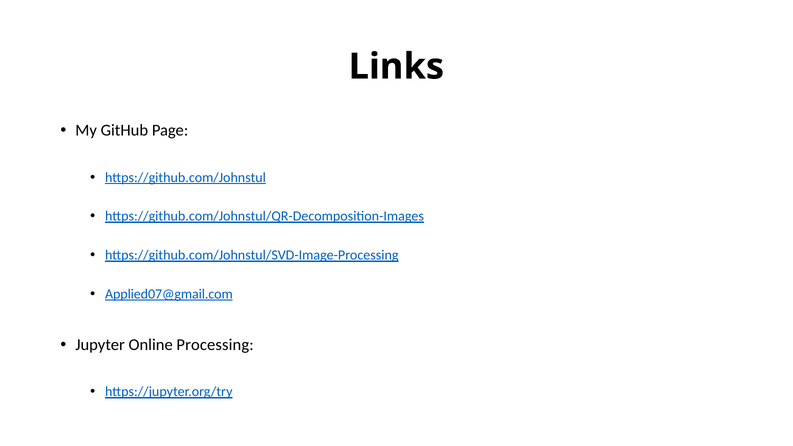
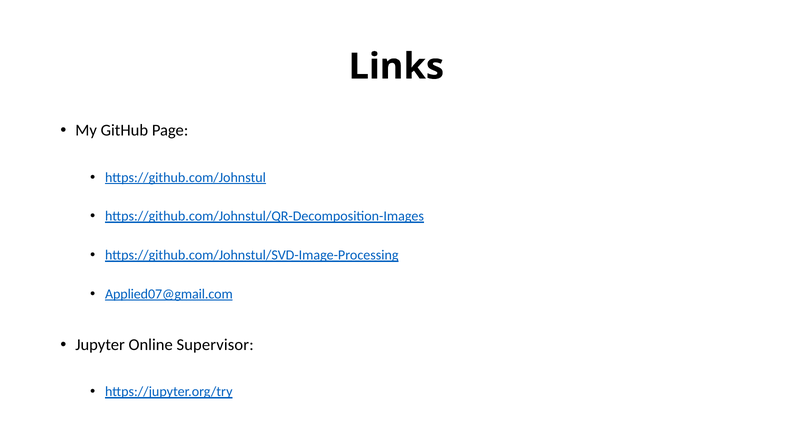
Processing: Processing -> Supervisor
